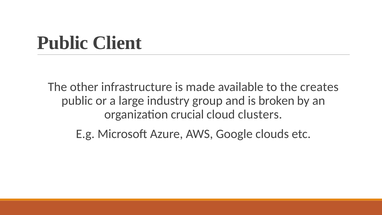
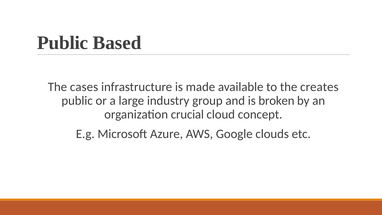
Client: Client -> Based
other: other -> cases
clusters: clusters -> concept
